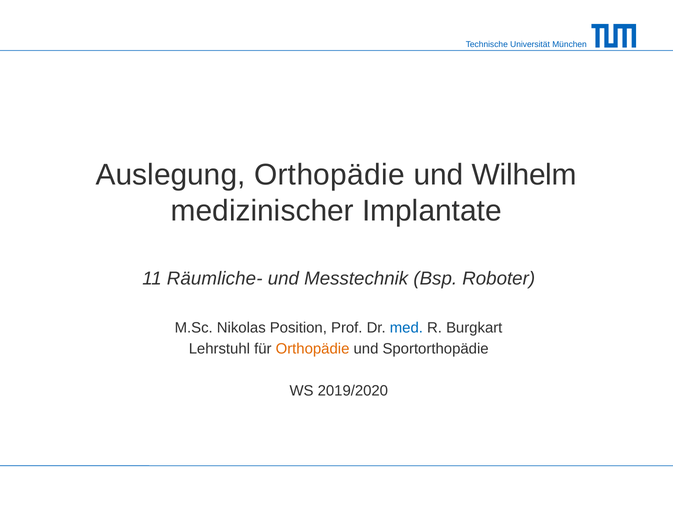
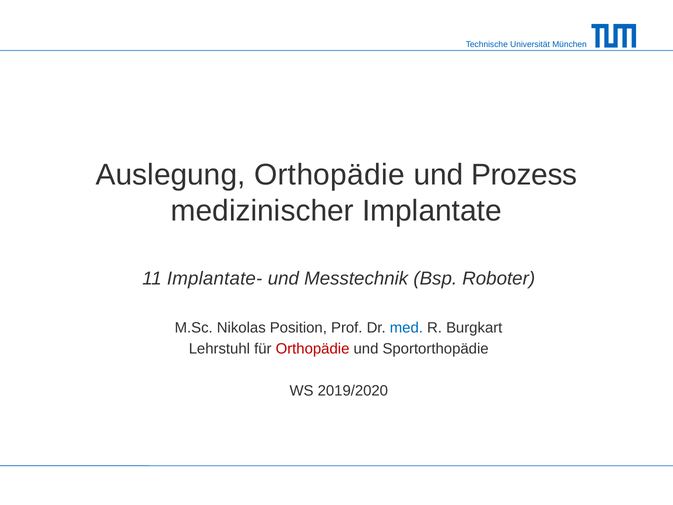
Wilhelm: Wilhelm -> Prozess
Räumliche-: Räumliche- -> Implantate-
Orthopädie at (313, 349) colour: orange -> red
